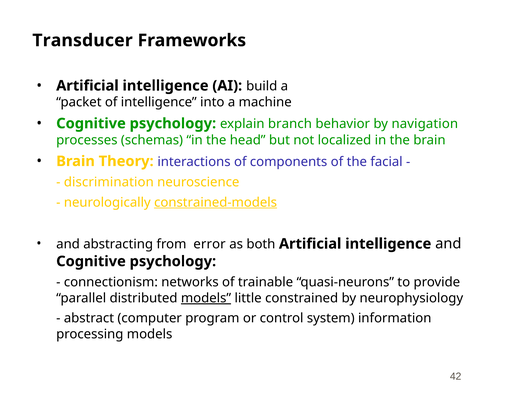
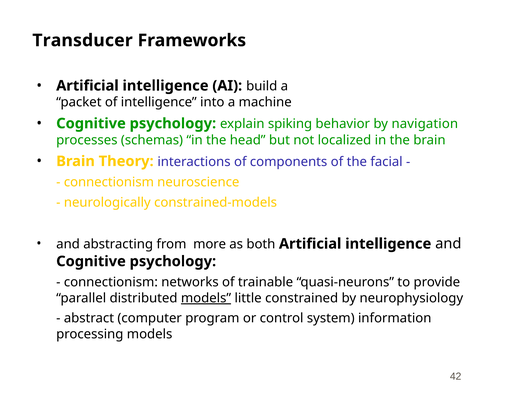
branch: branch -> spiking
discrimination at (109, 182): discrimination -> connectionism
constrained-models underline: present -> none
error: error -> more
